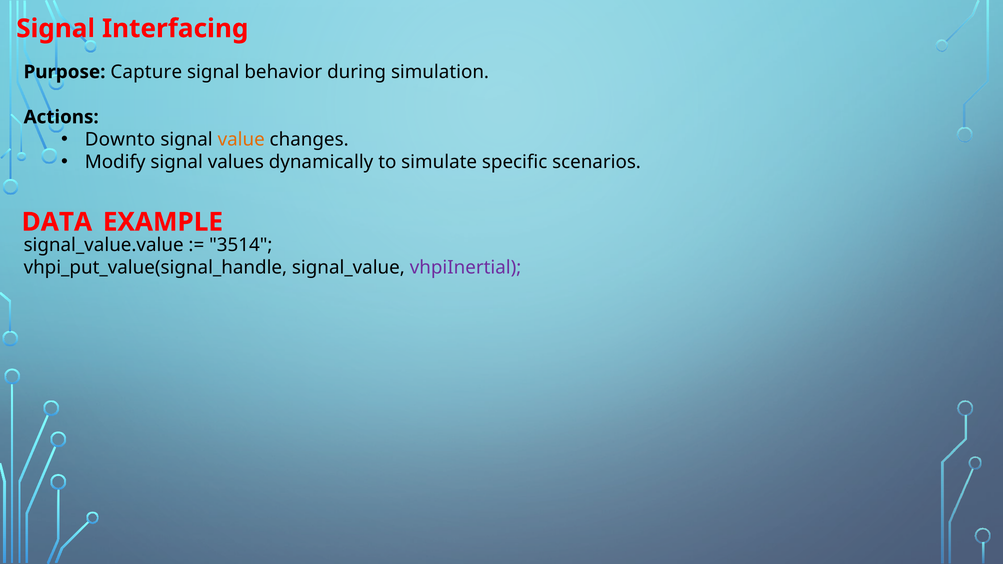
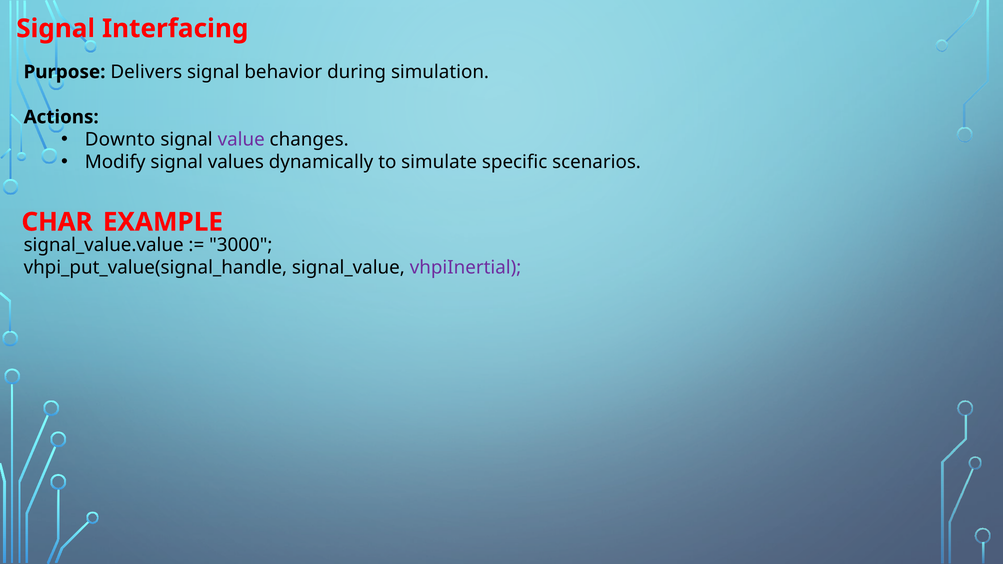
Capture: Capture -> Delivers
value colour: orange -> purple
DATA: DATA -> CHAR
3514: 3514 -> 3000
